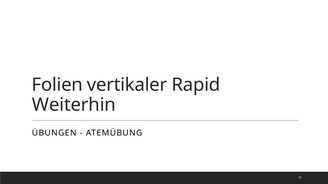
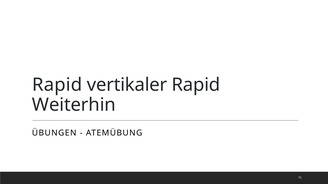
Folien at (57, 85): Folien -> Rapid
